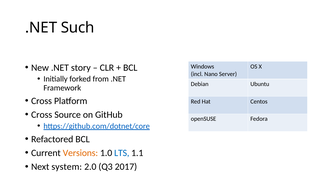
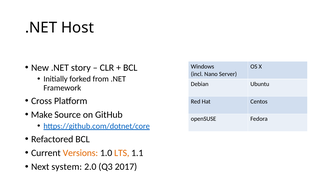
Such: Such -> Host
Cross at (42, 114): Cross -> Make
LTS colour: blue -> orange
